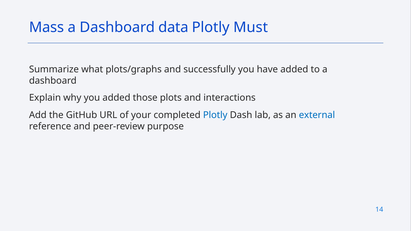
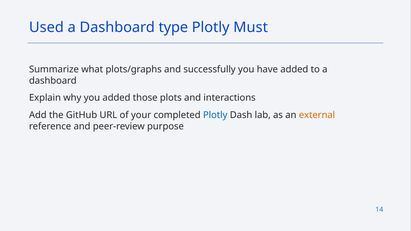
Mass: Mass -> Used
data: data -> type
external colour: blue -> orange
